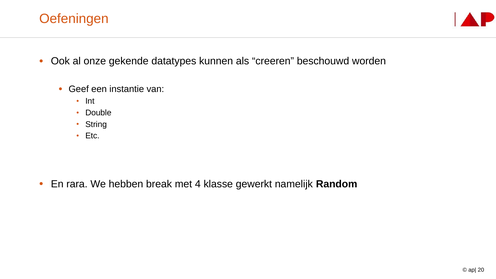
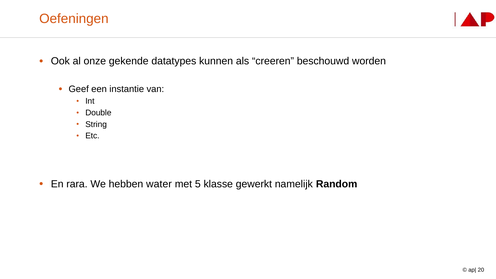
break: break -> water
4: 4 -> 5
